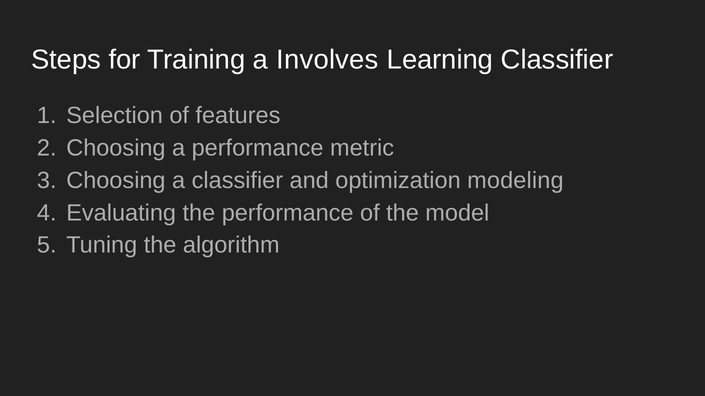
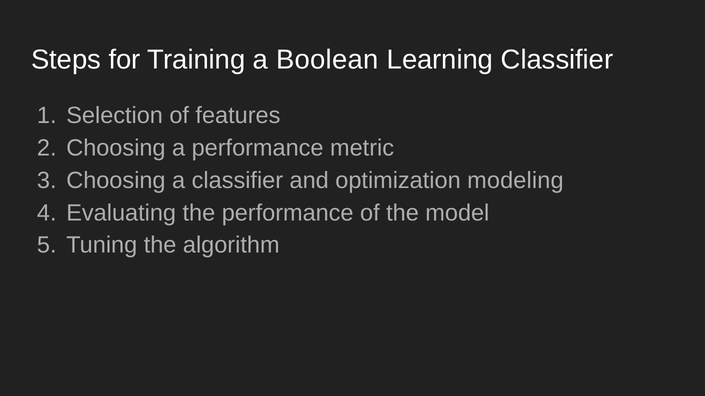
Involves: Involves -> Boolean
